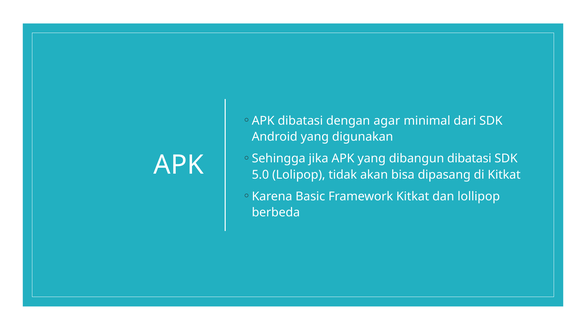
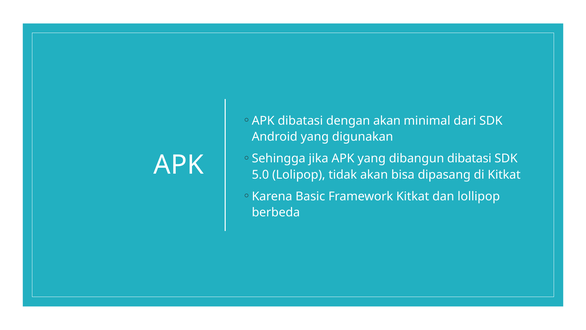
dengan agar: agar -> akan
